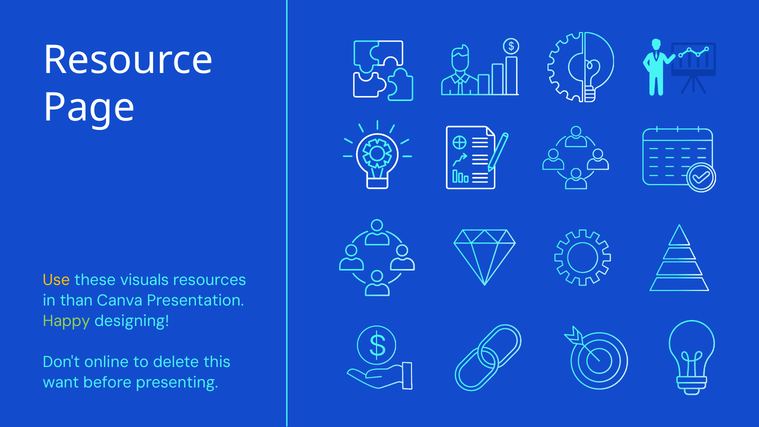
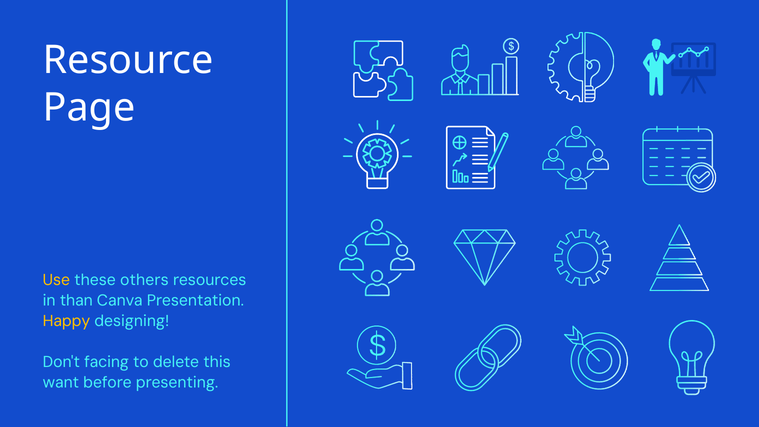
visuals: visuals -> others
Happy colour: light green -> yellow
online: online -> facing
